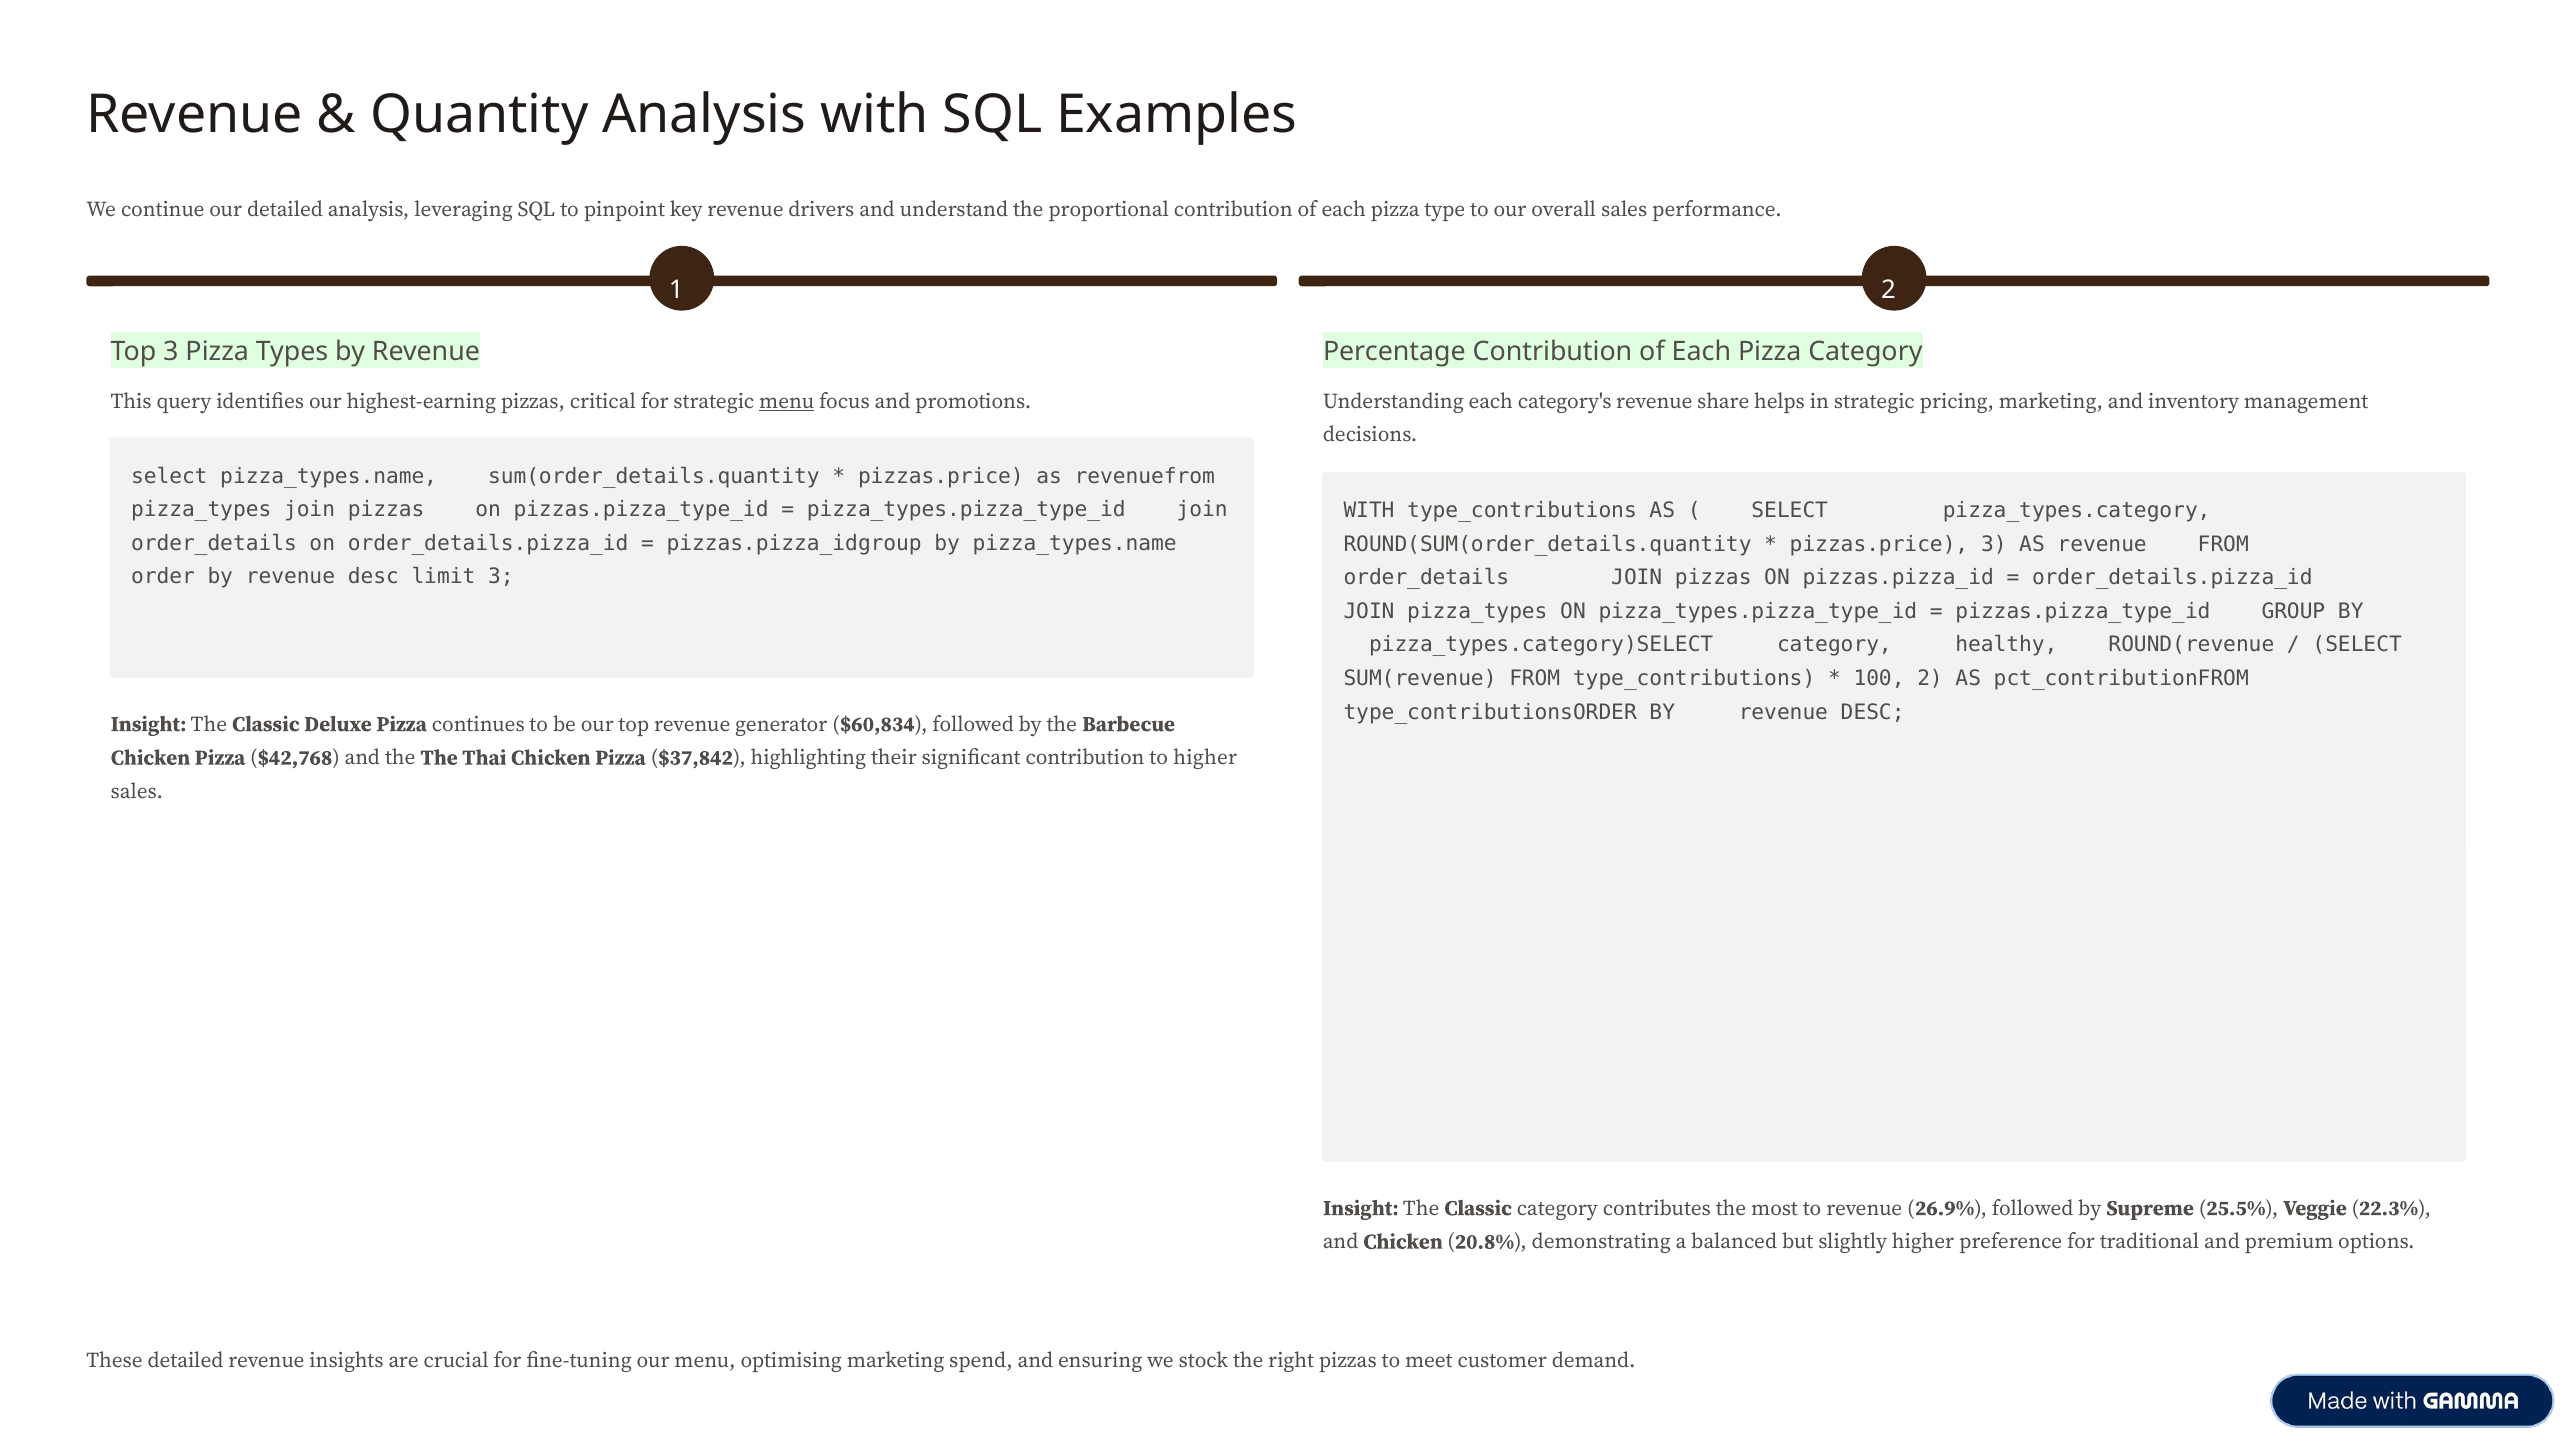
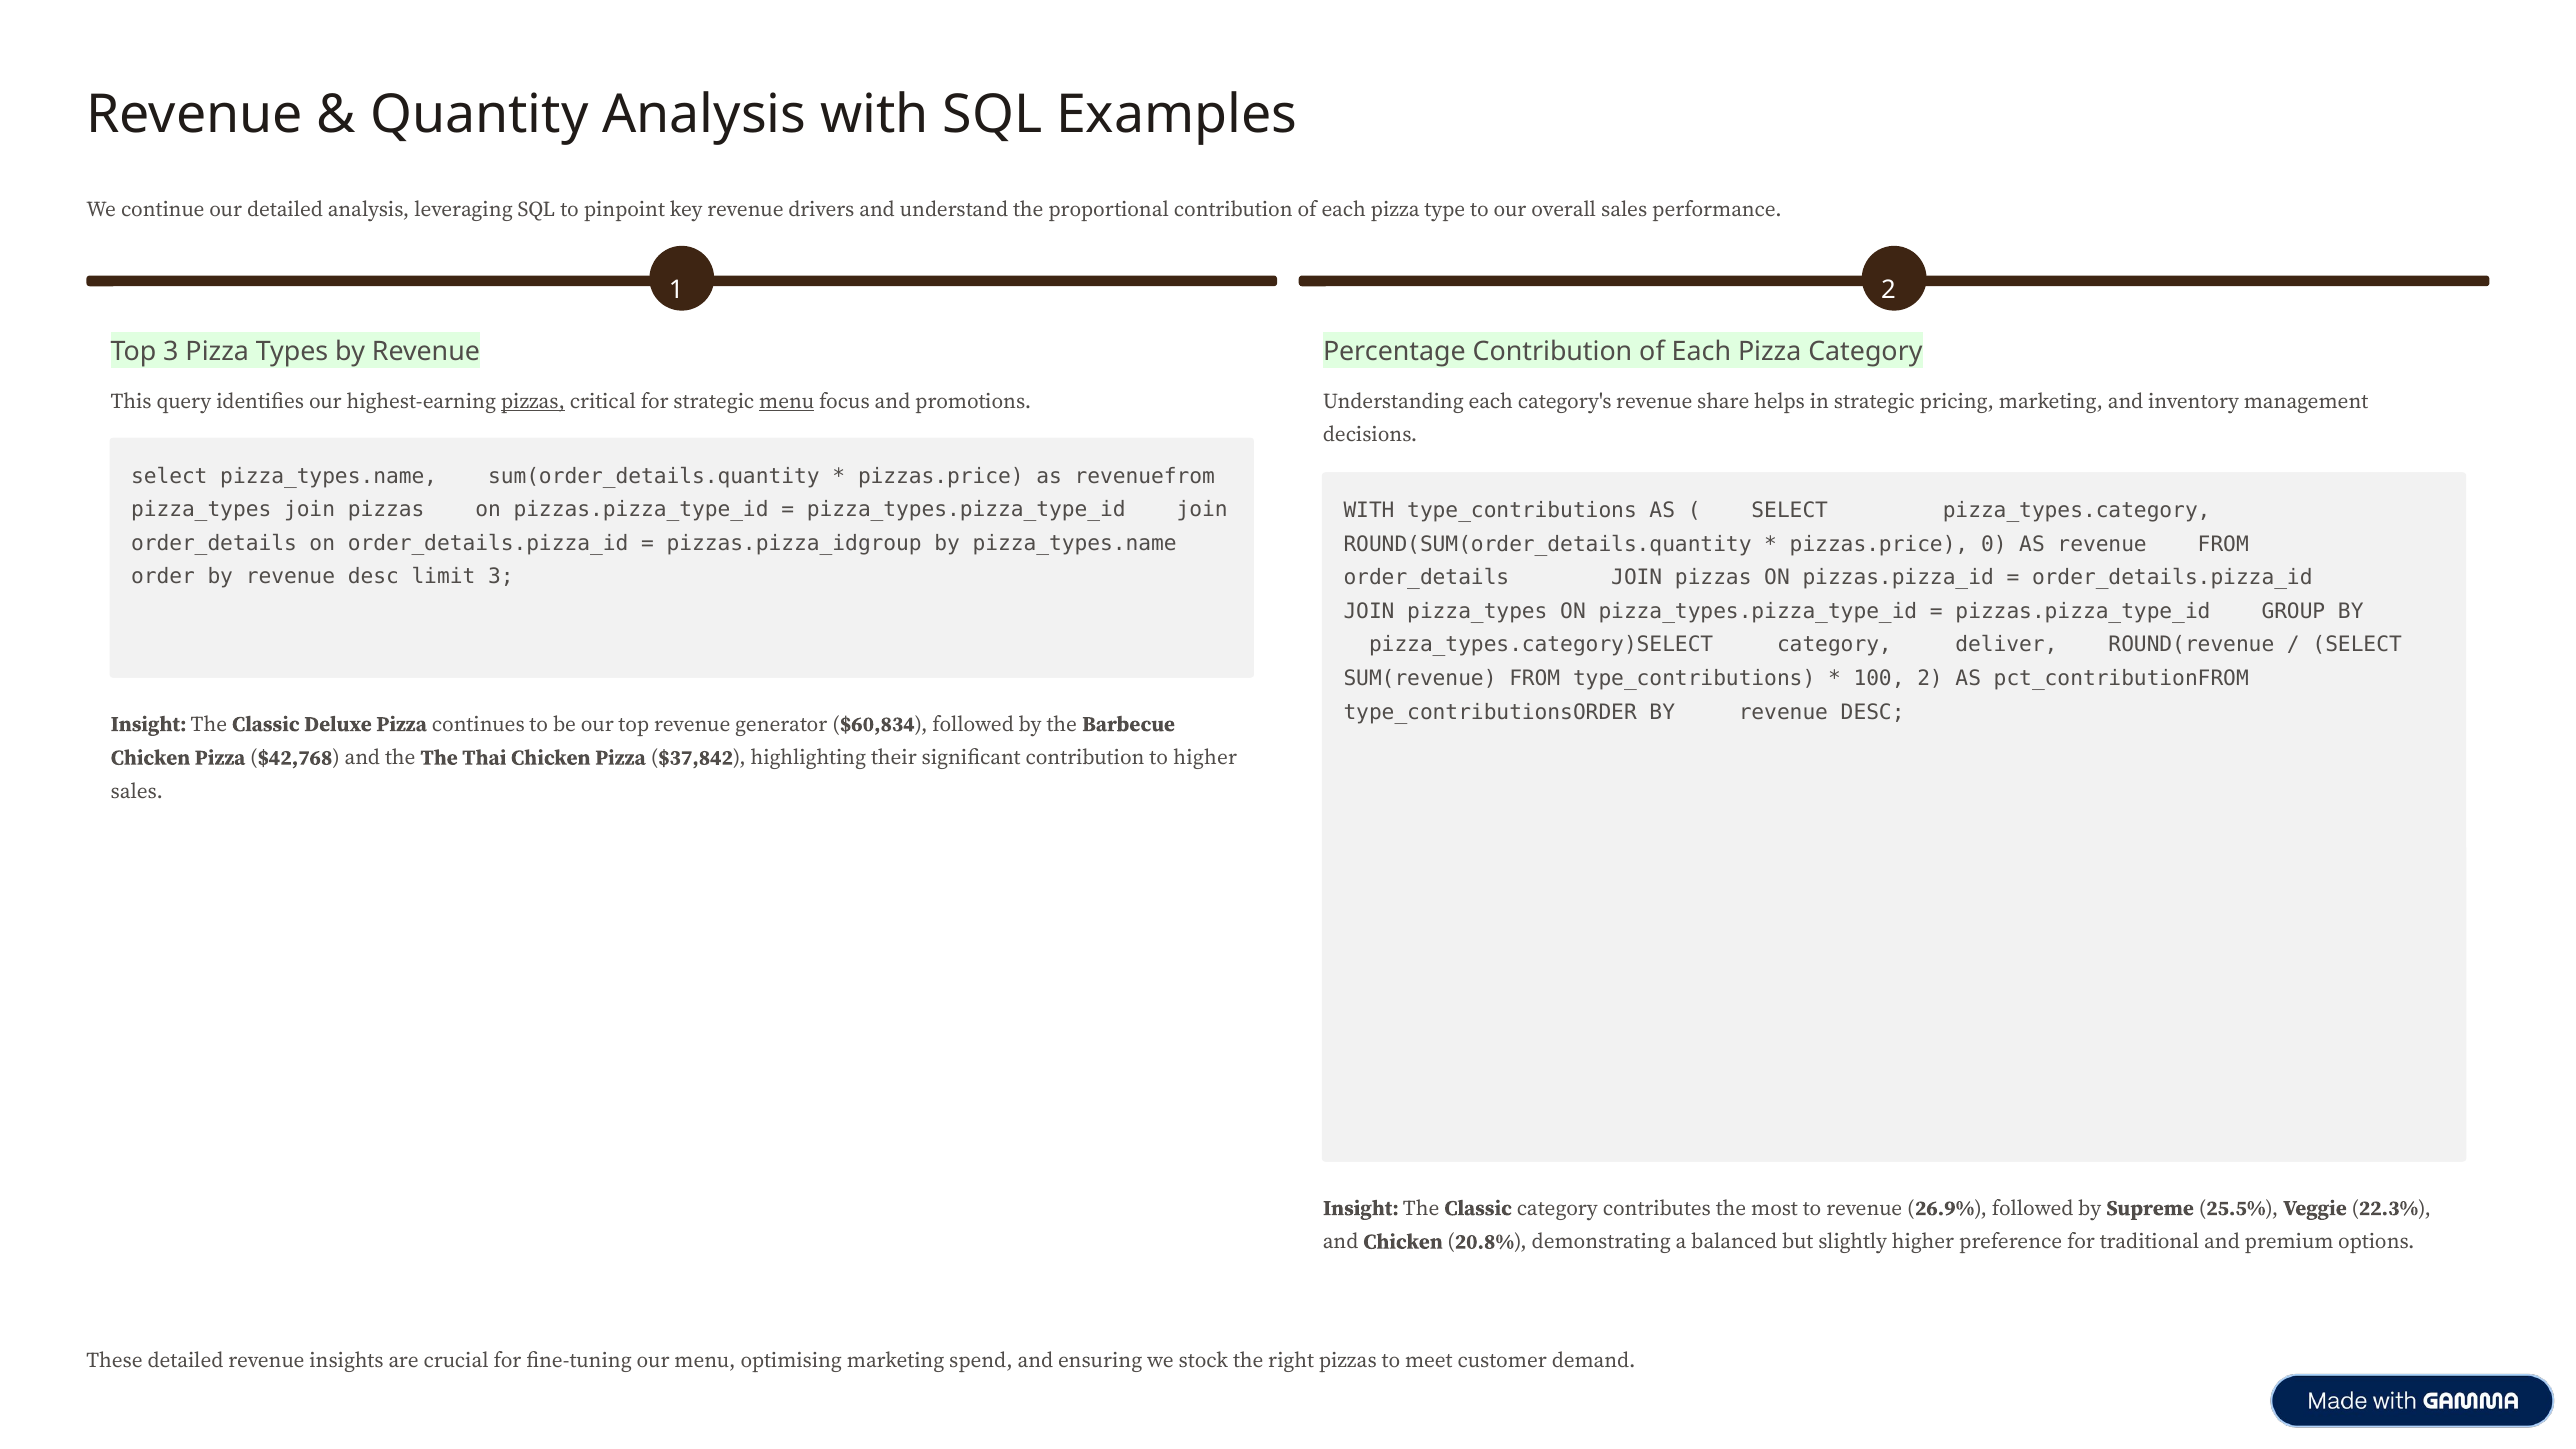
pizzas at (533, 401) underline: none -> present
pizzas.price 3: 3 -> 0
healthy: healthy -> deliver
